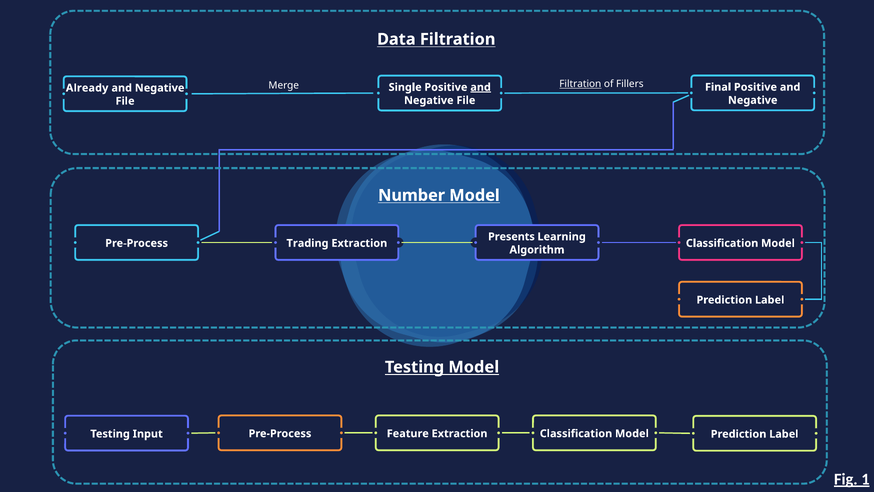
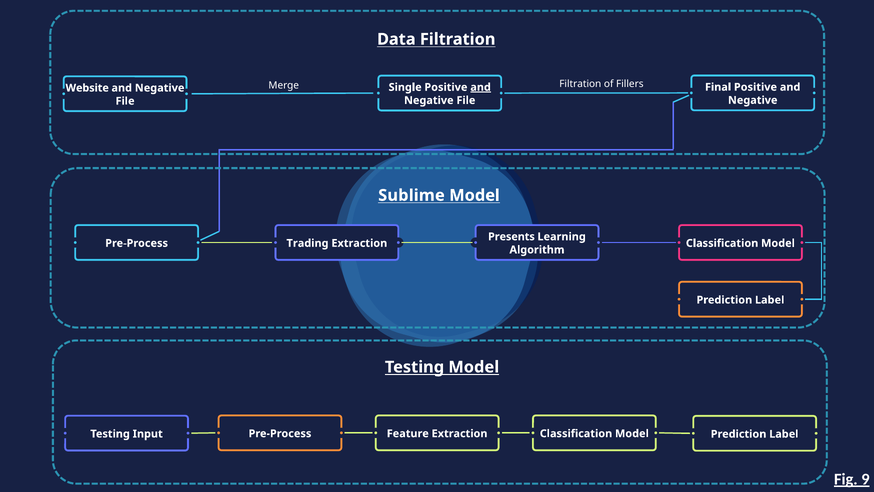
Filtration at (580, 84) underline: present -> none
Already: Already -> Website
Number: Number -> Sublime
1: 1 -> 9
